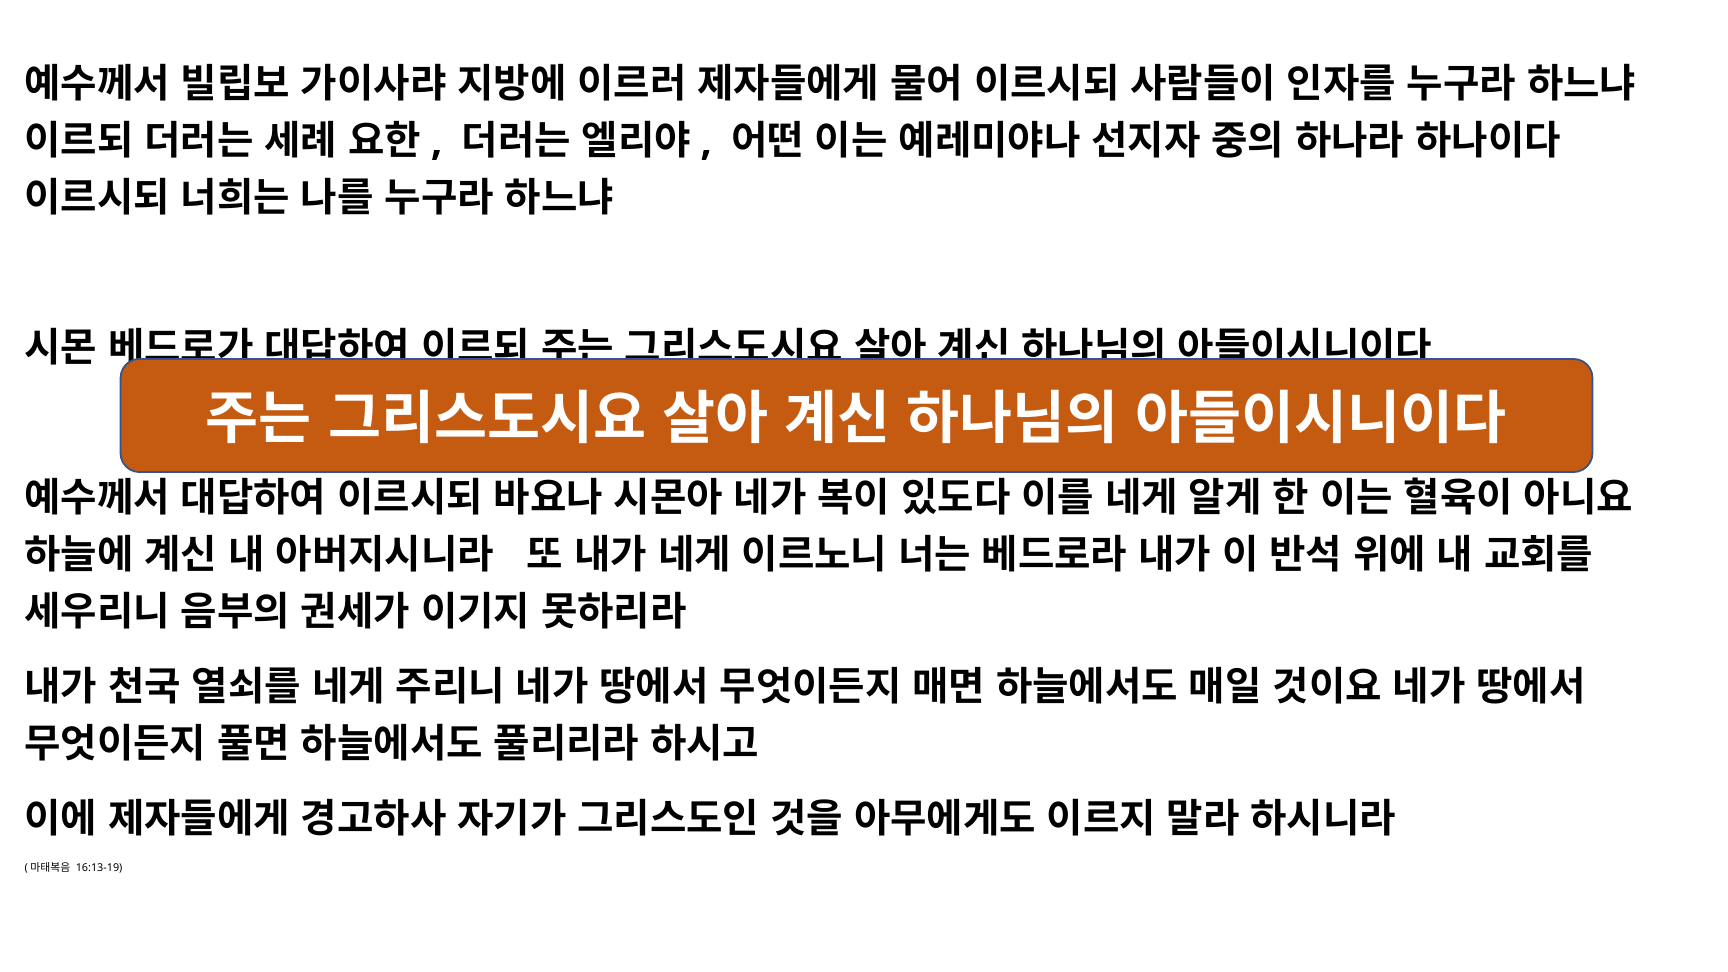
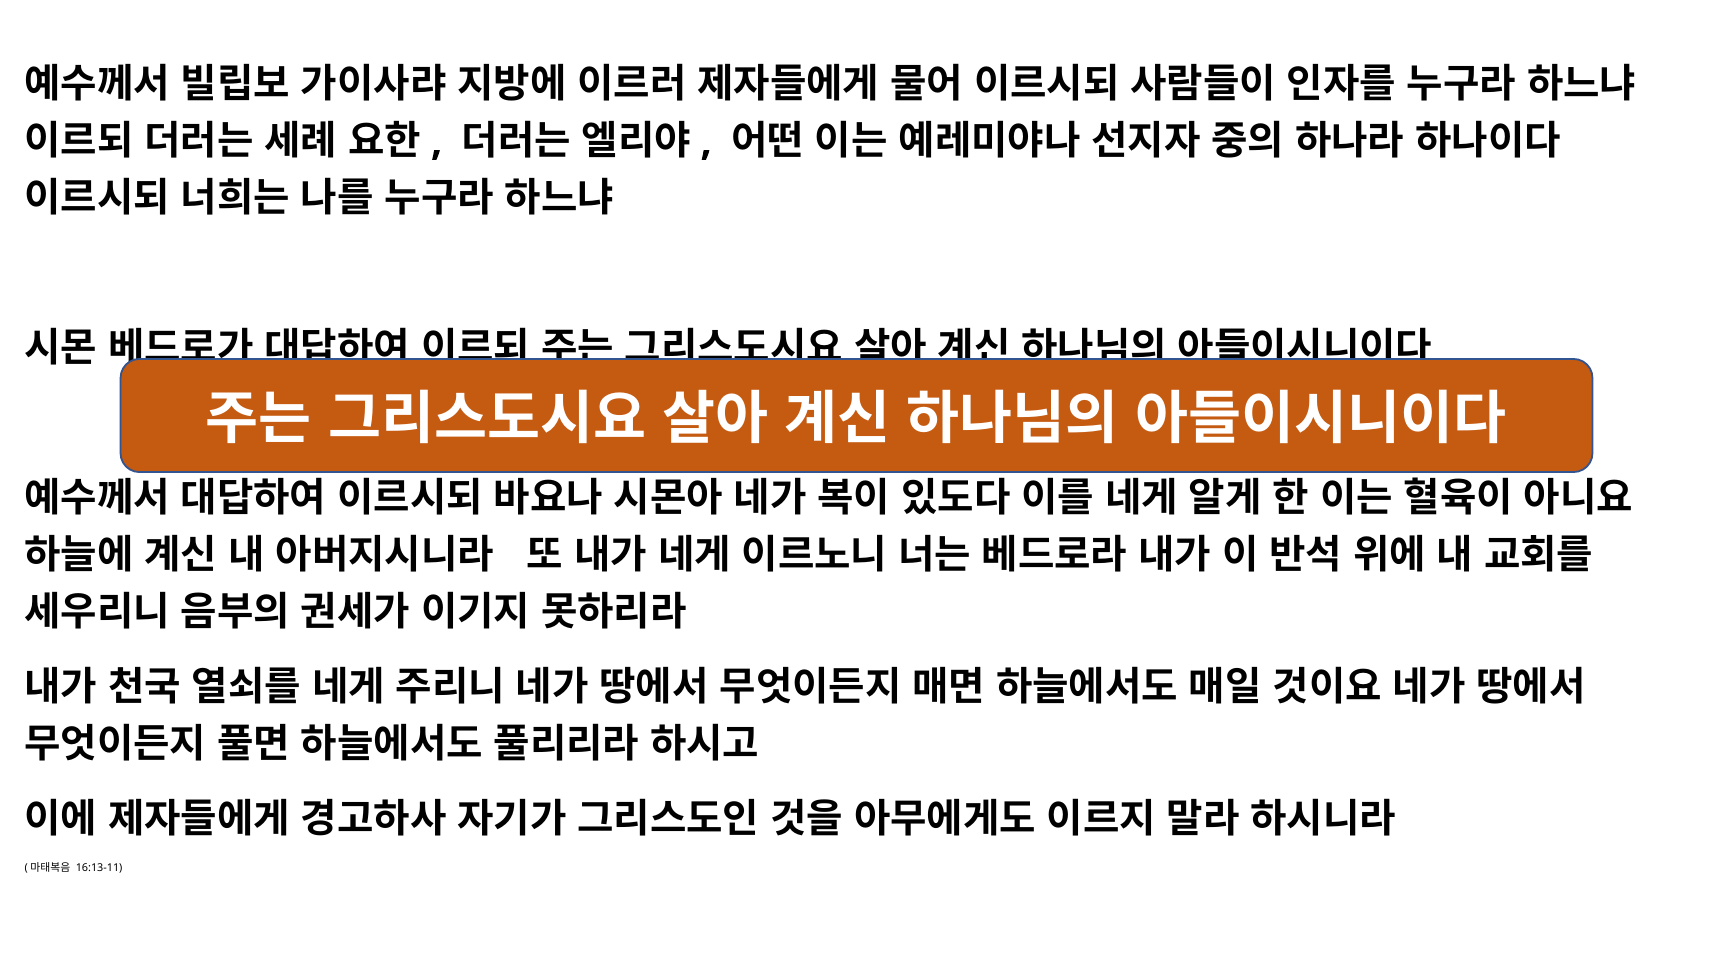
16:13-19: 16:13-19 -> 16:13-11
